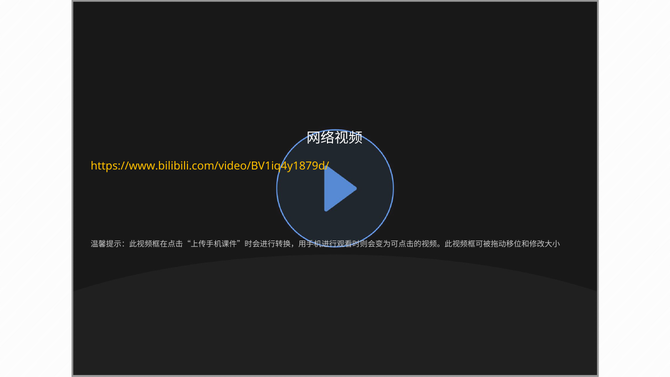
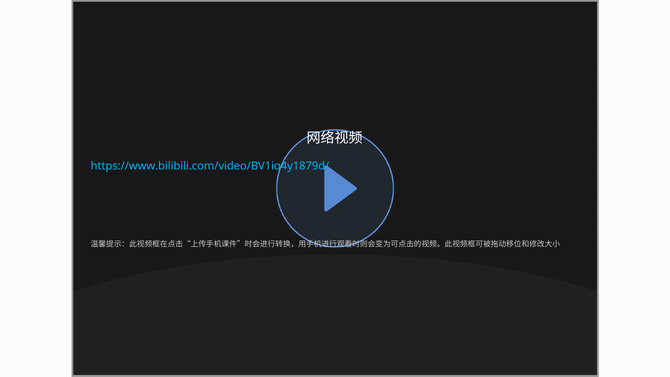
https://www.bilibili.com/video/BV1iq4y1879d/ colour: yellow -> light blue
